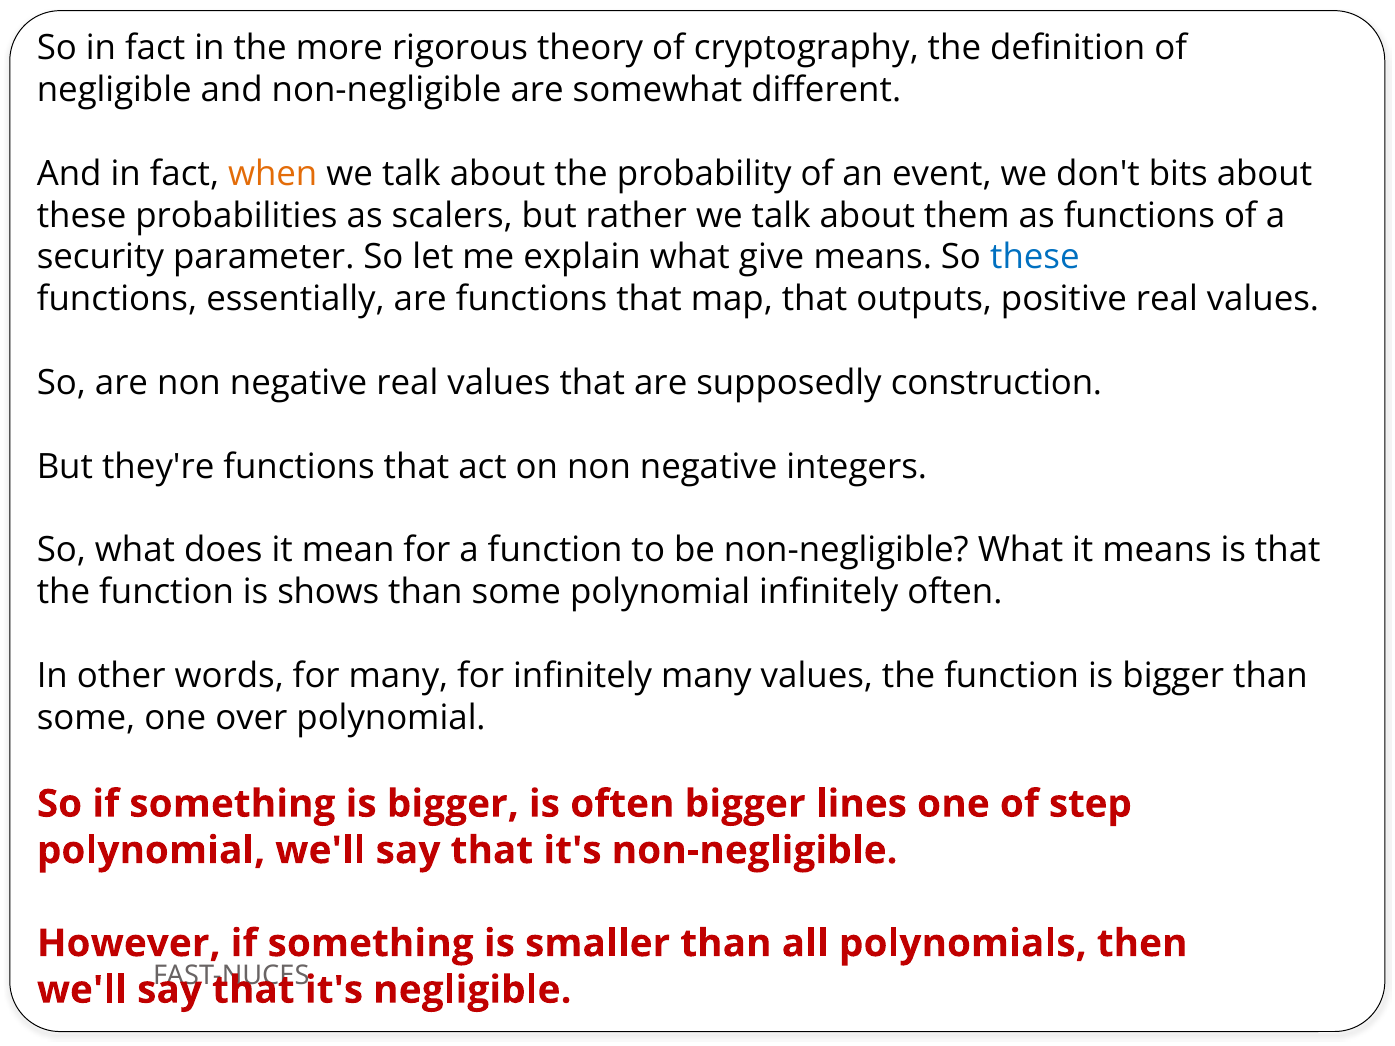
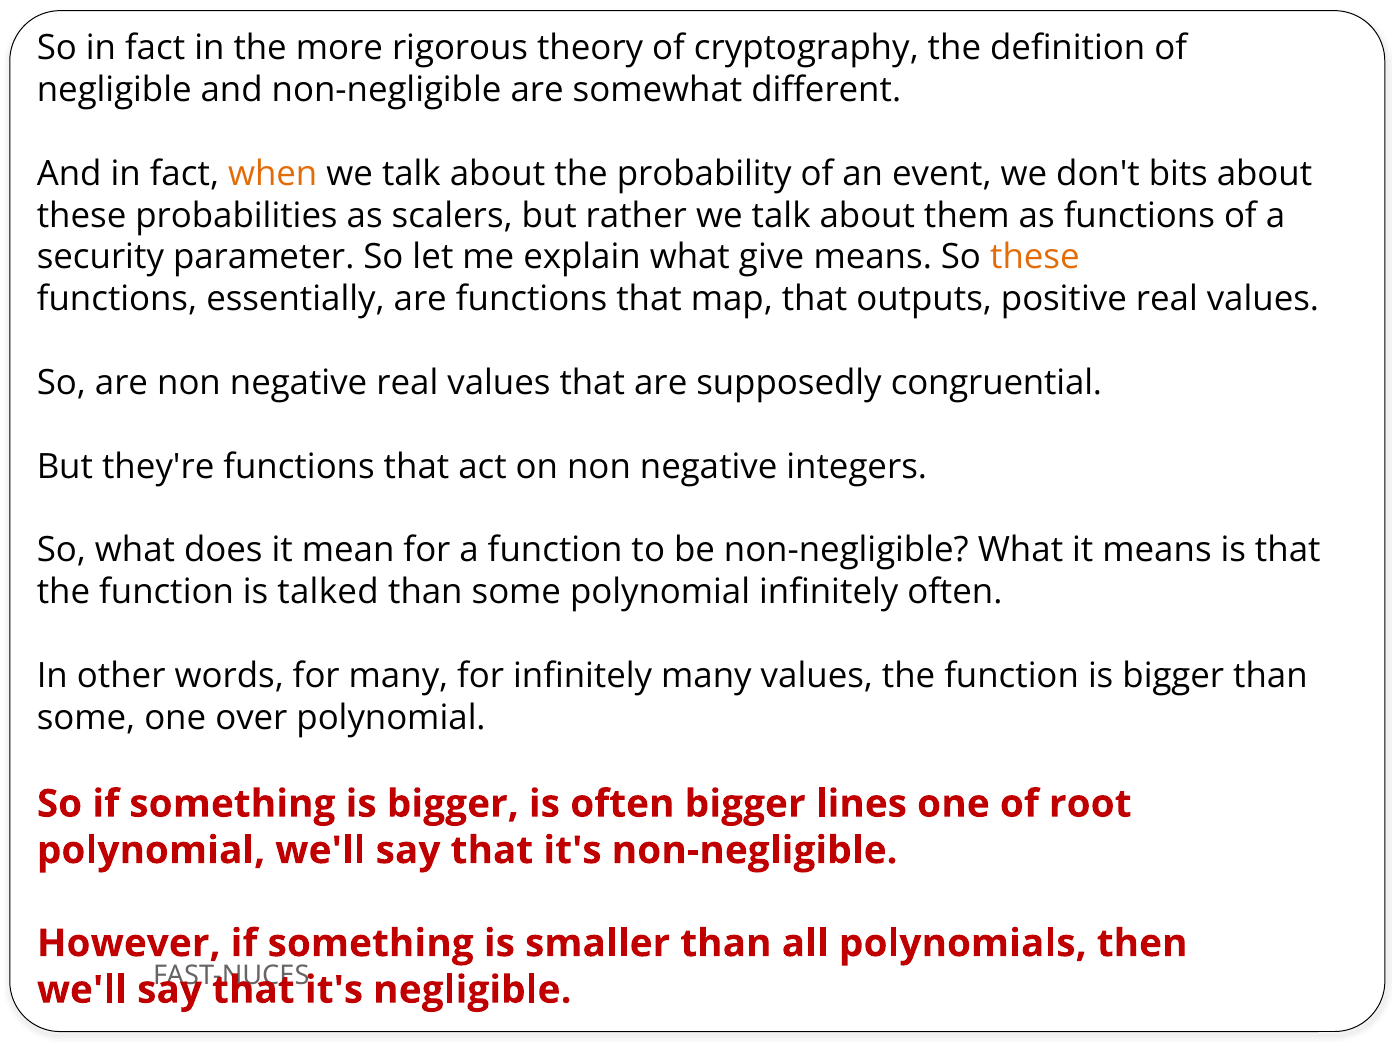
these at (1035, 257) colour: blue -> orange
construction: construction -> congruential
shows: shows -> talked
step: step -> root
